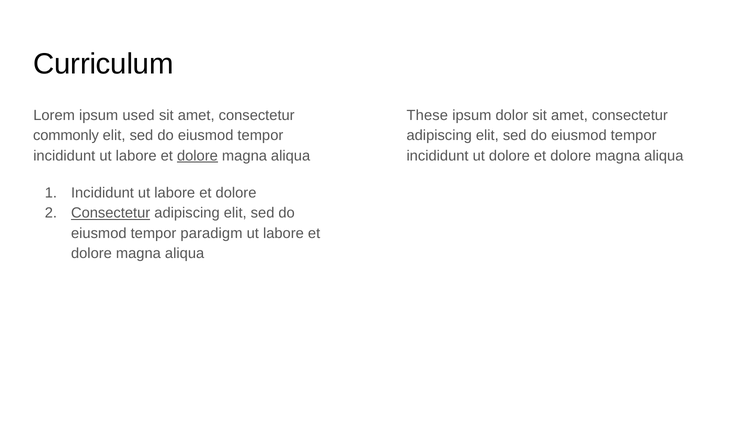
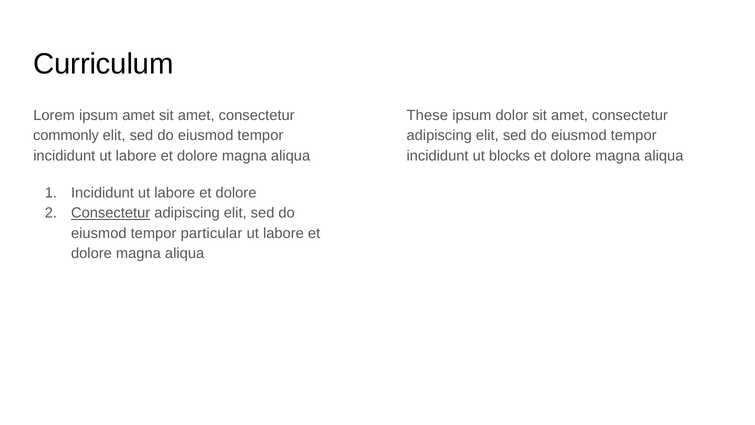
ipsum used: used -> amet
dolore at (197, 156) underline: present -> none
ut dolore: dolore -> blocks
paradigm: paradigm -> particular
